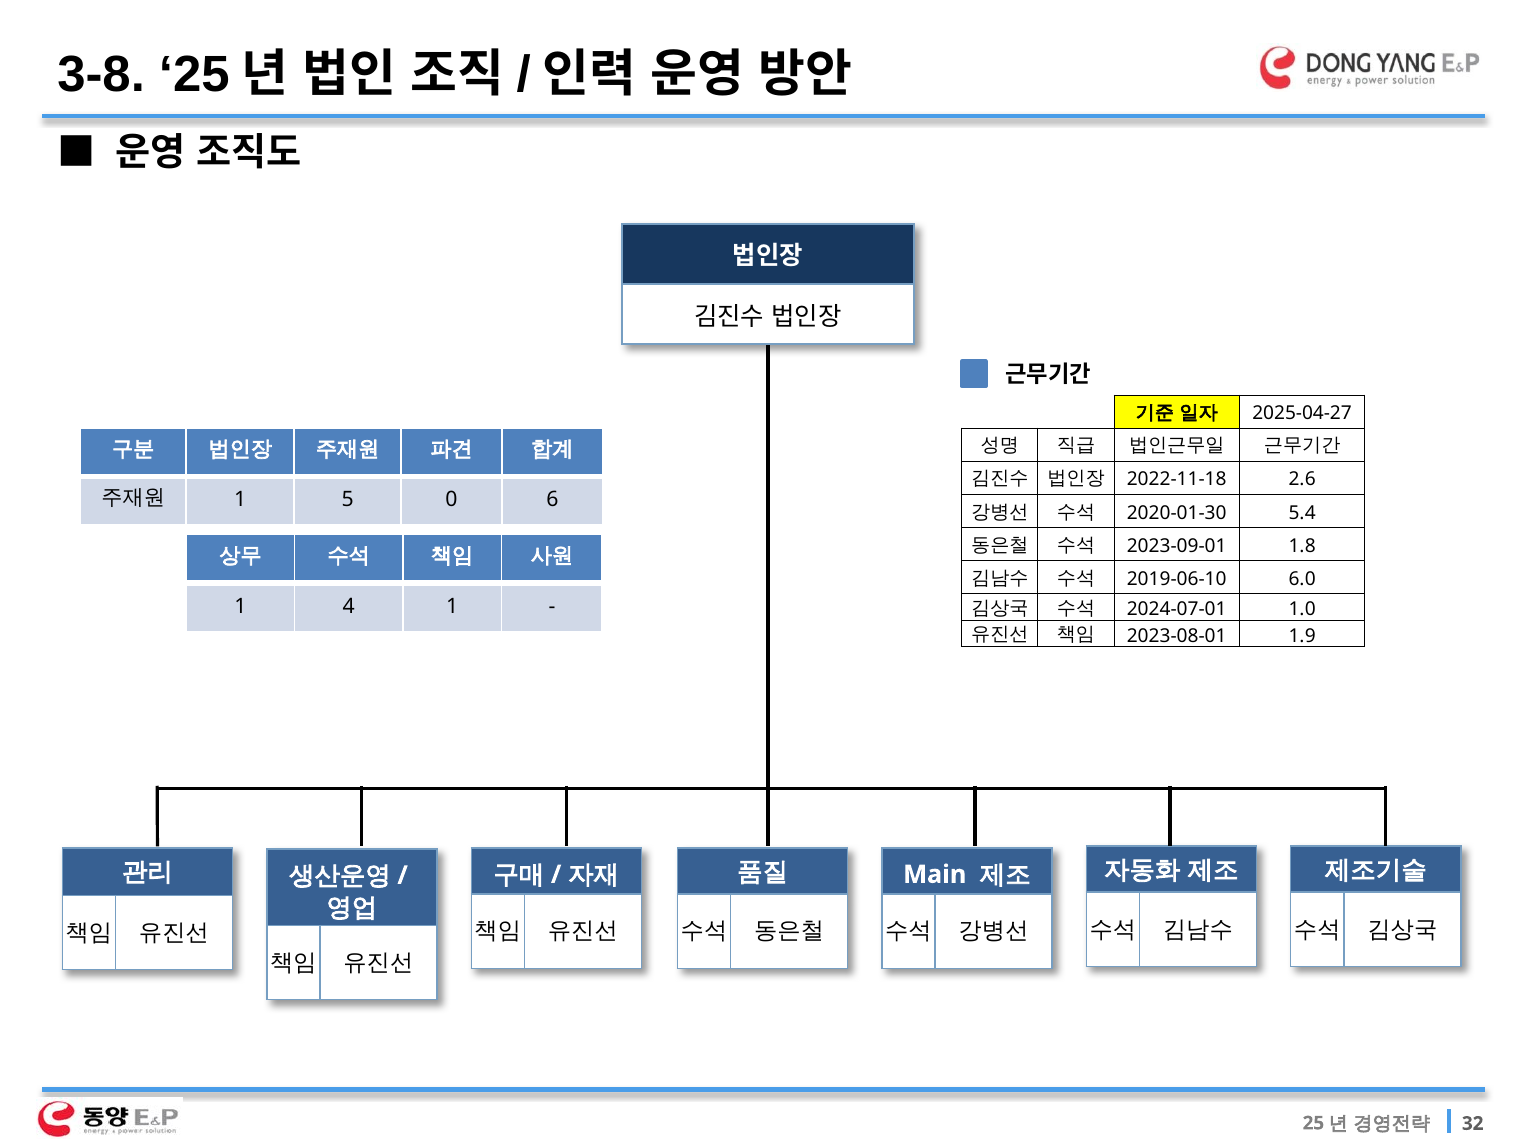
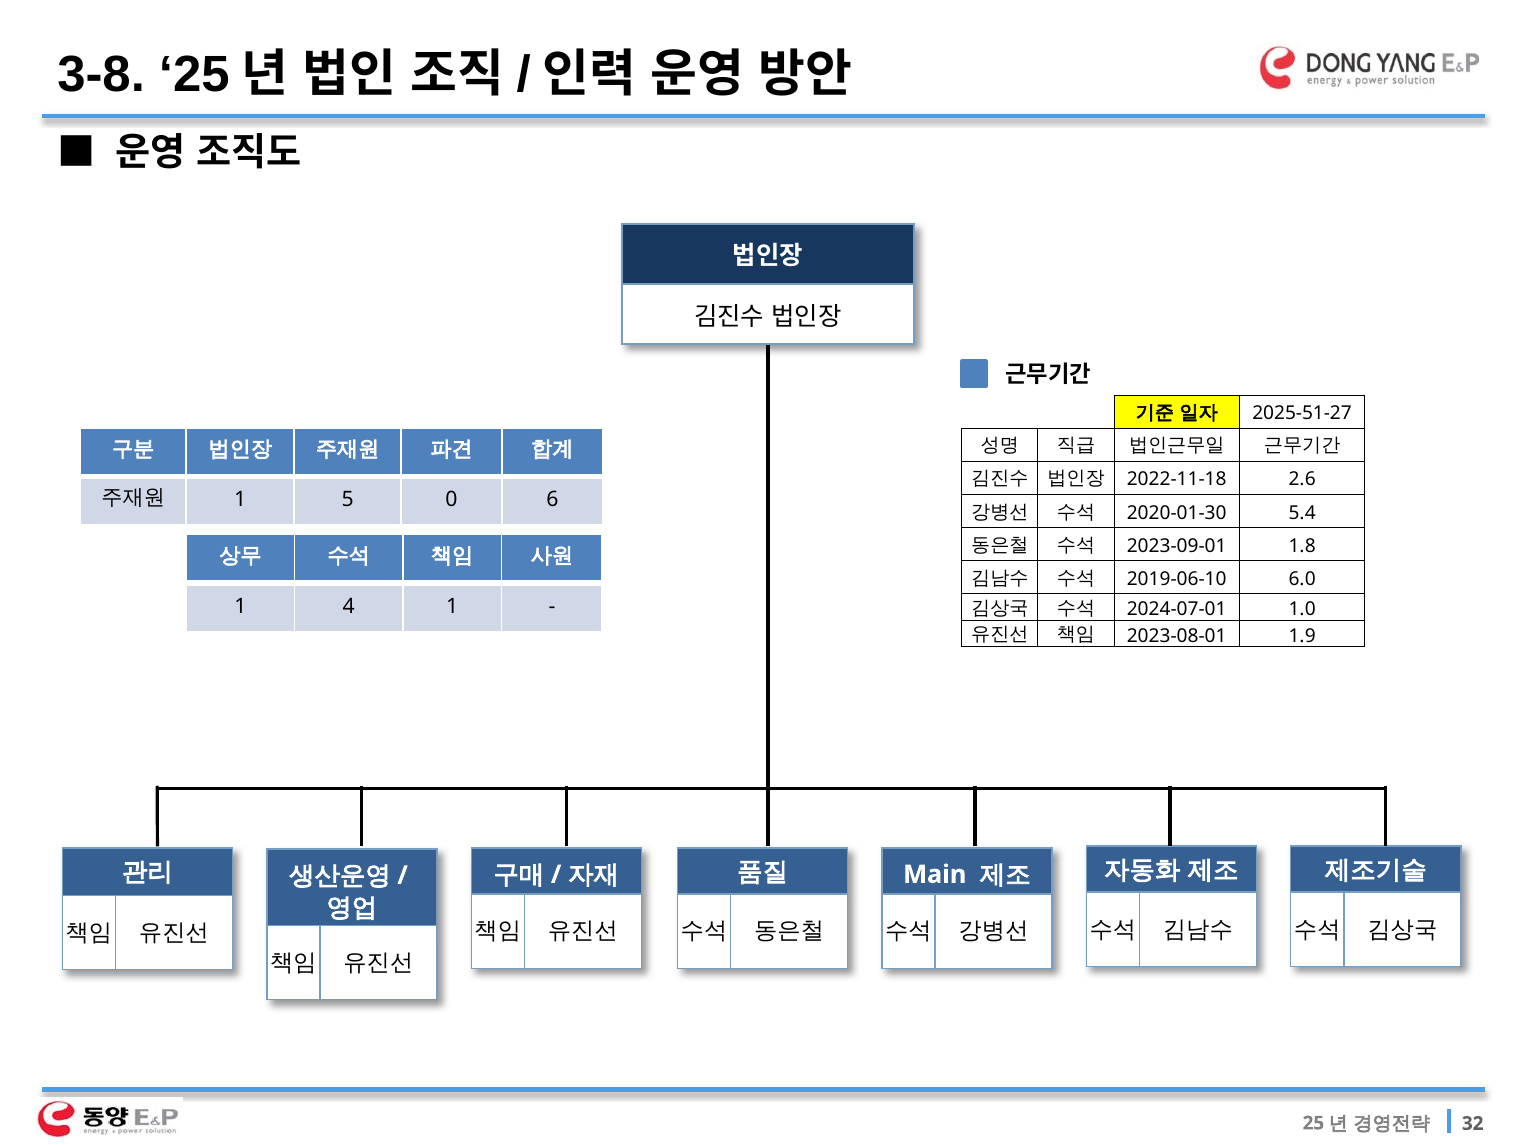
2025-04-27: 2025-04-27 -> 2025-51-27
